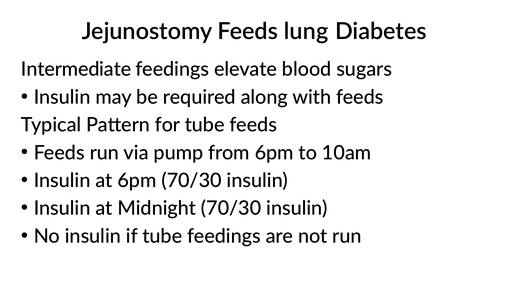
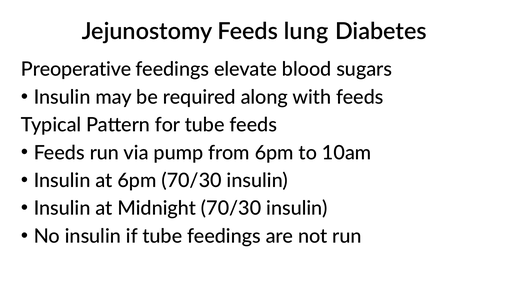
Intermediate: Intermediate -> Preoperative
